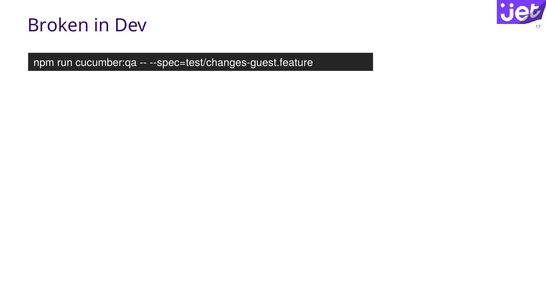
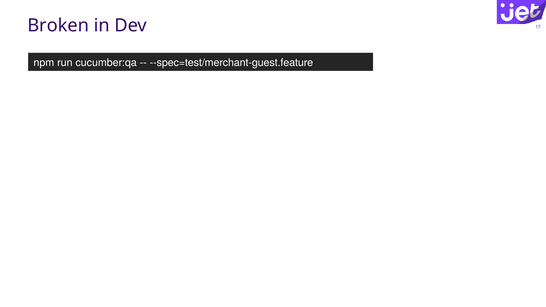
--spec=test/changes-guest.feature: --spec=test/changes-guest.feature -> --spec=test/merchant-guest.feature
